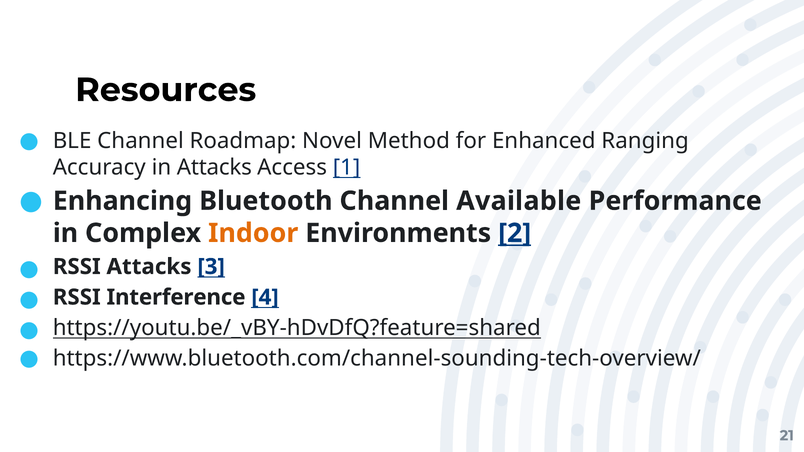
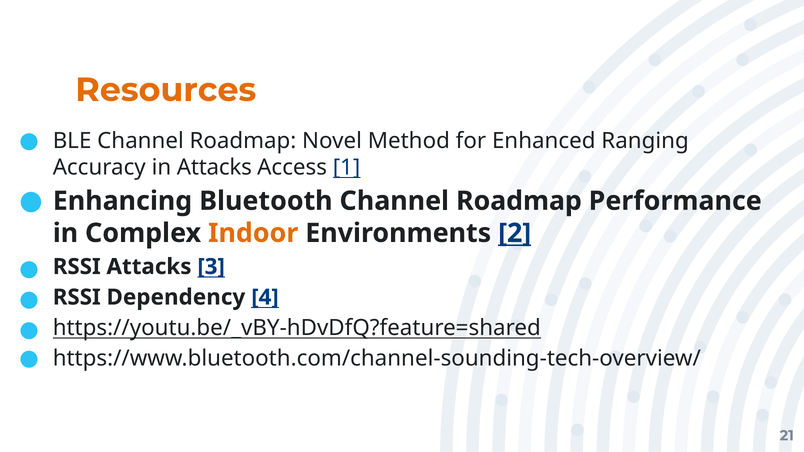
Resources colour: black -> orange
Bluetooth Channel Available: Available -> Roadmap
Interference: Interference -> Dependency
